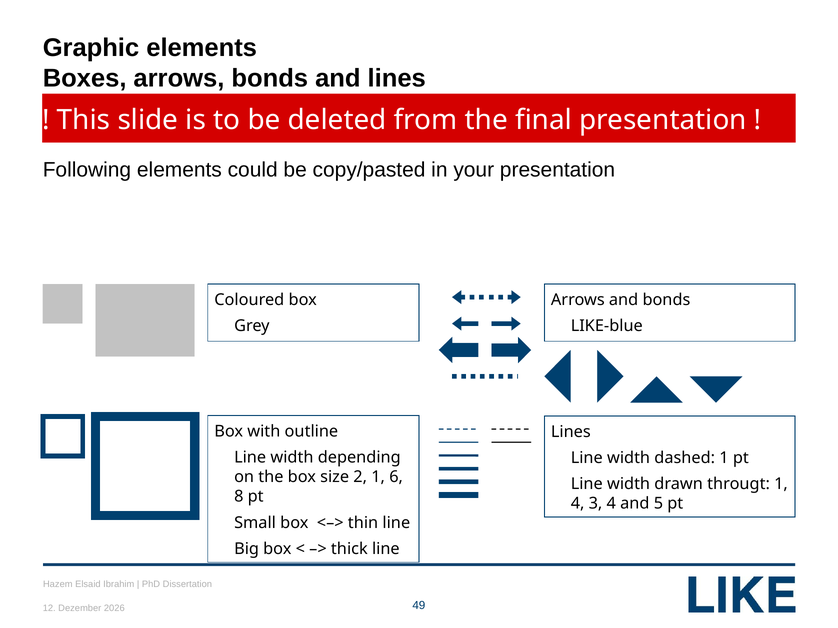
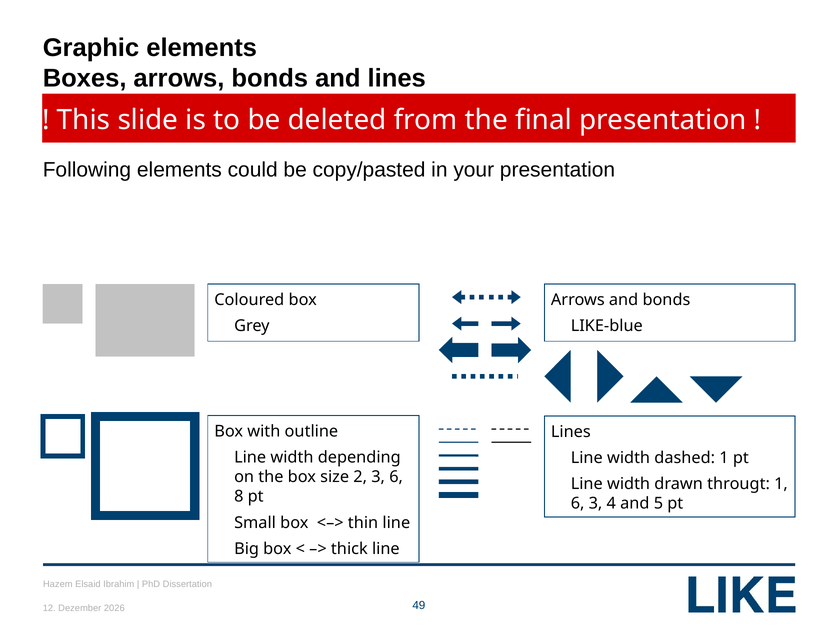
2 1: 1 -> 3
4 at (578, 504): 4 -> 6
